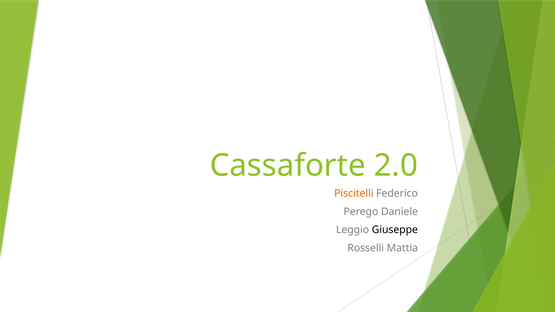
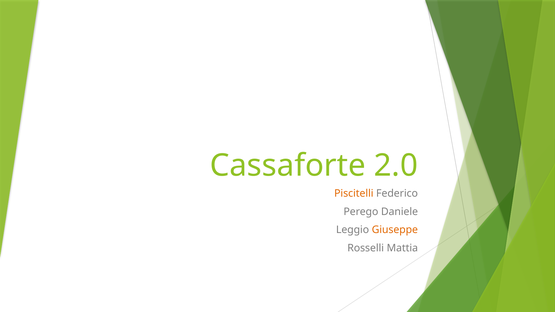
Giuseppe colour: black -> orange
